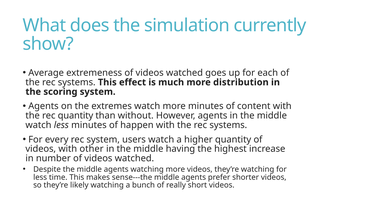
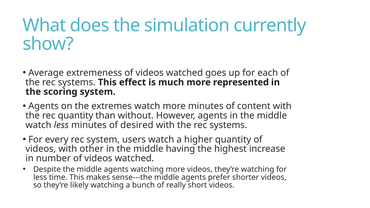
distribution: distribution -> represented
happen: happen -> desired
